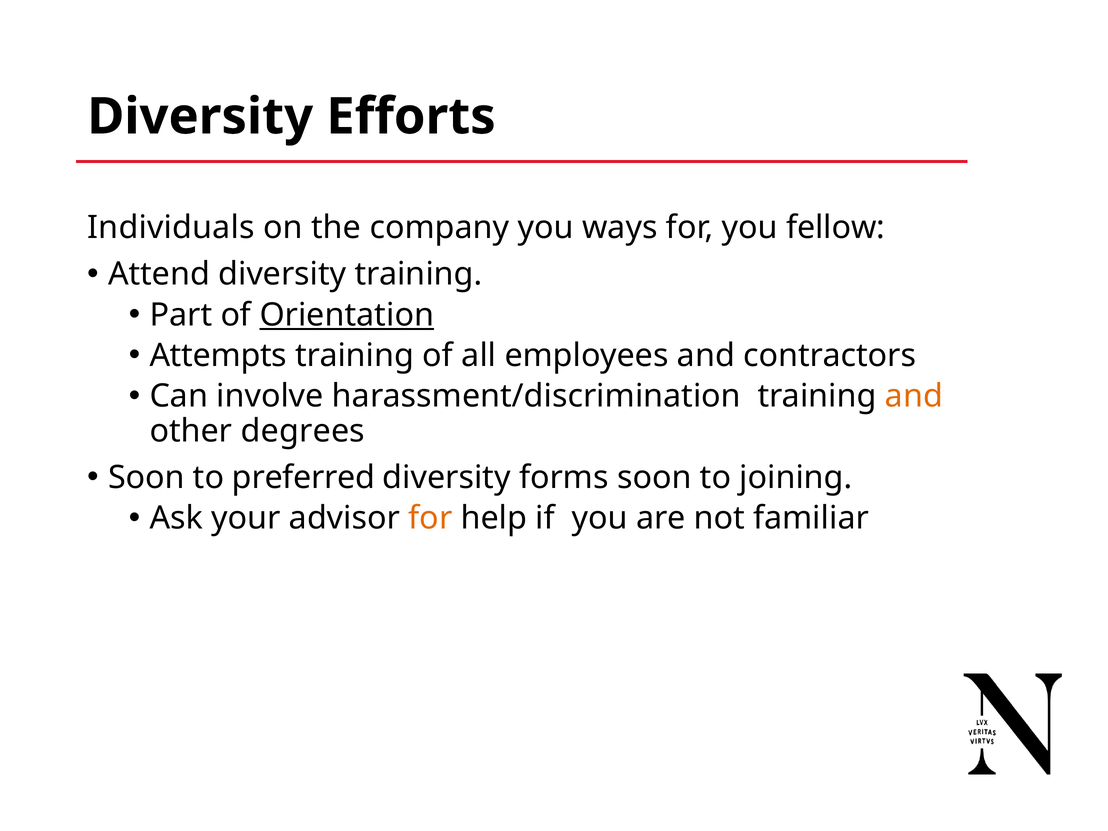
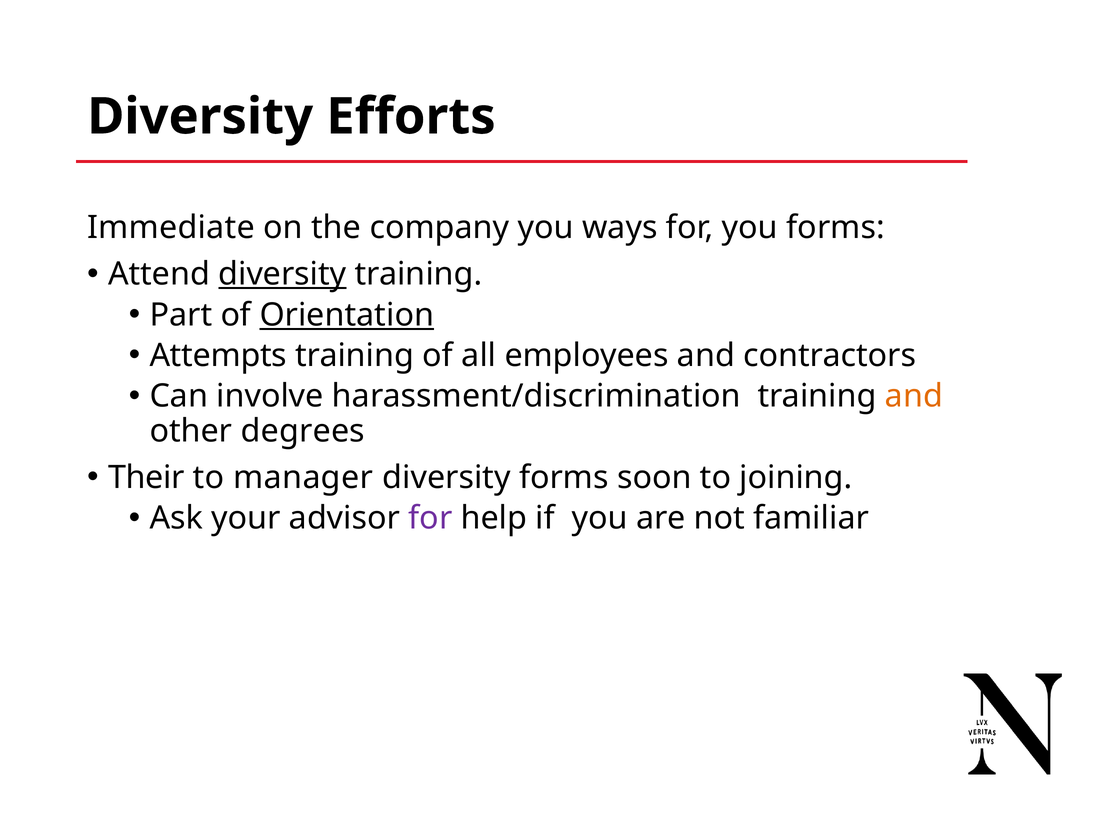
Individuals: Individuals -> Immediate
you fellow: fellow -> forms
diversity at (282, 274) underline: none -> present
Soon at (146, 478): Soon -> Their
preferred: preferred -> manager
for at (430, 518) colour: orange -> purple
